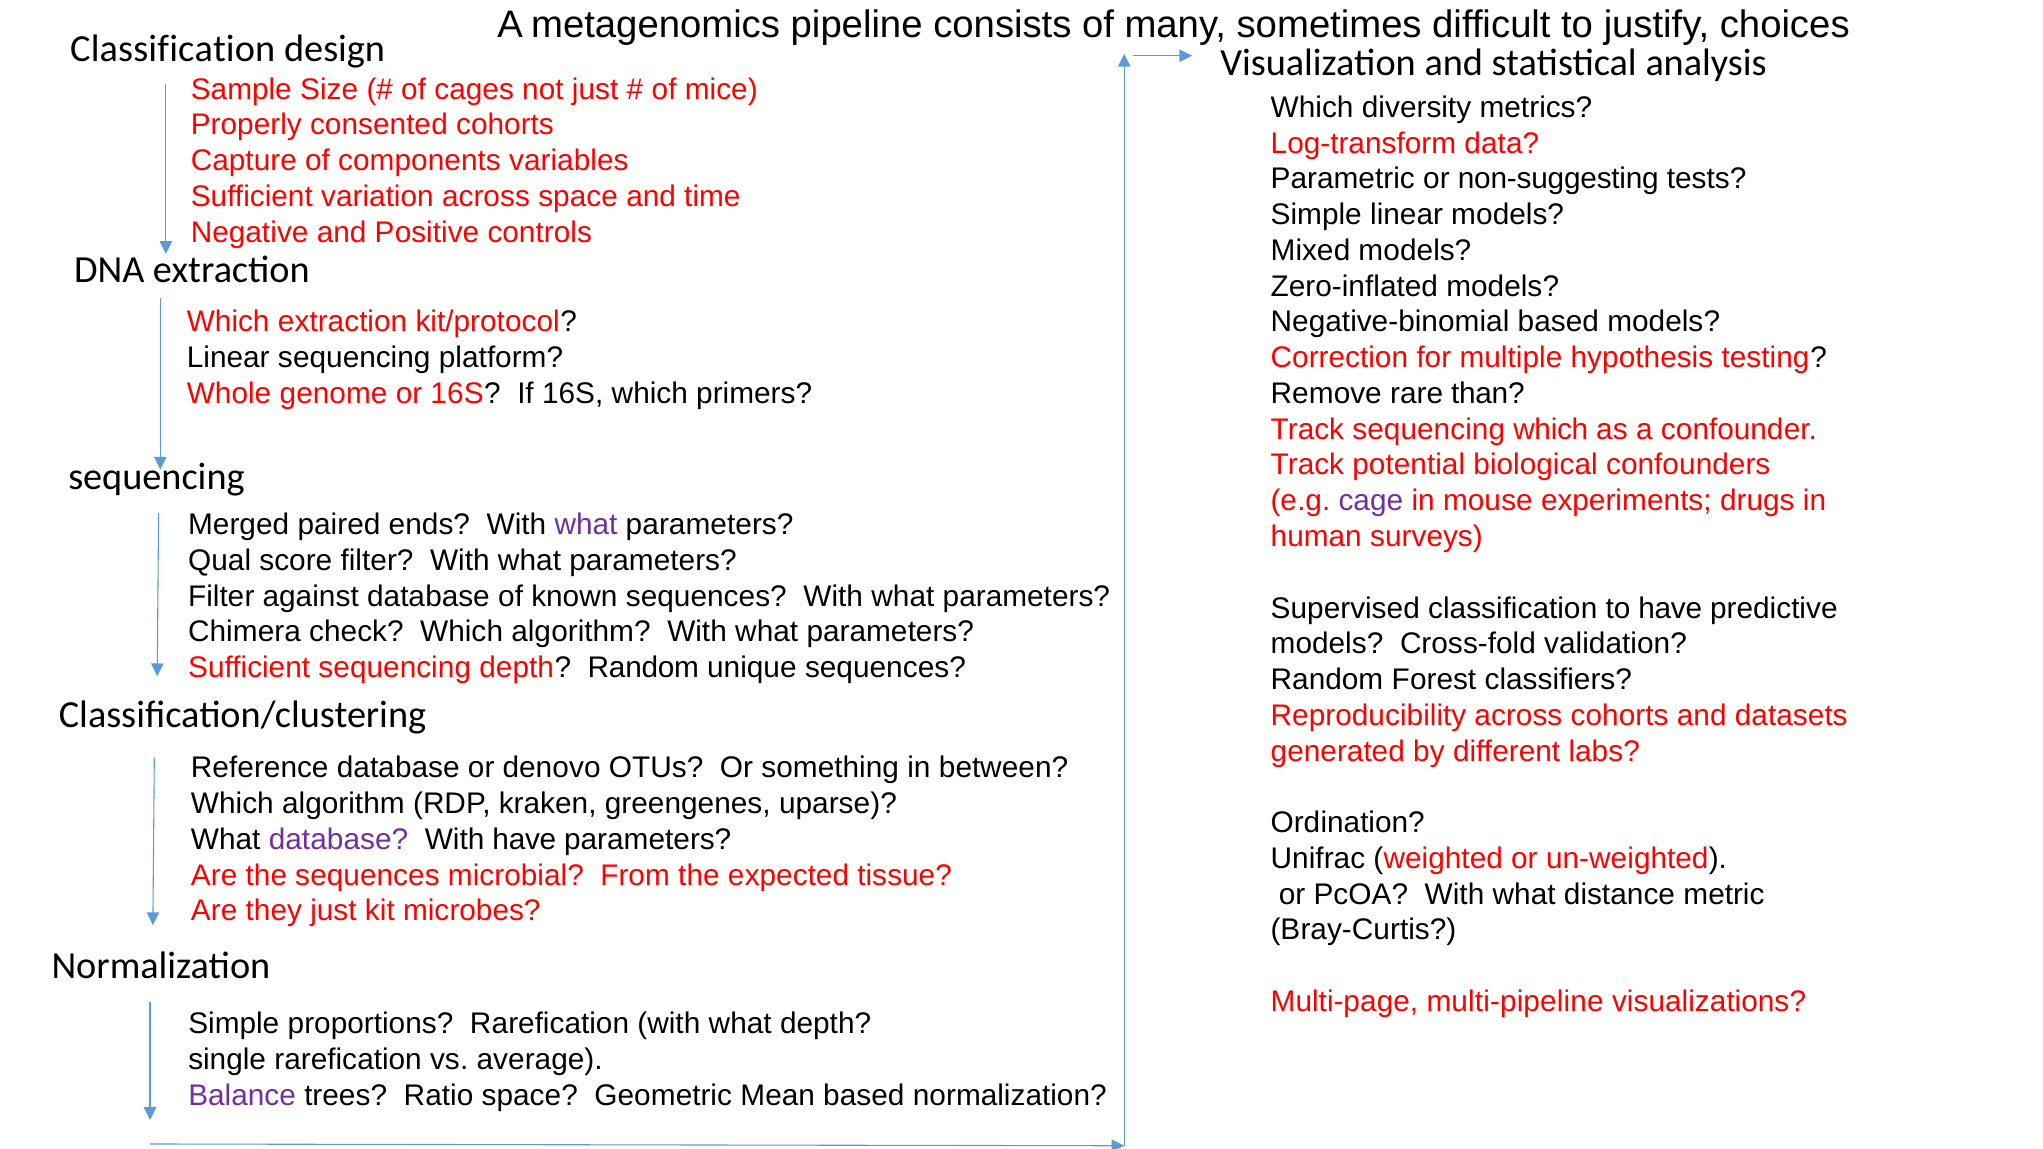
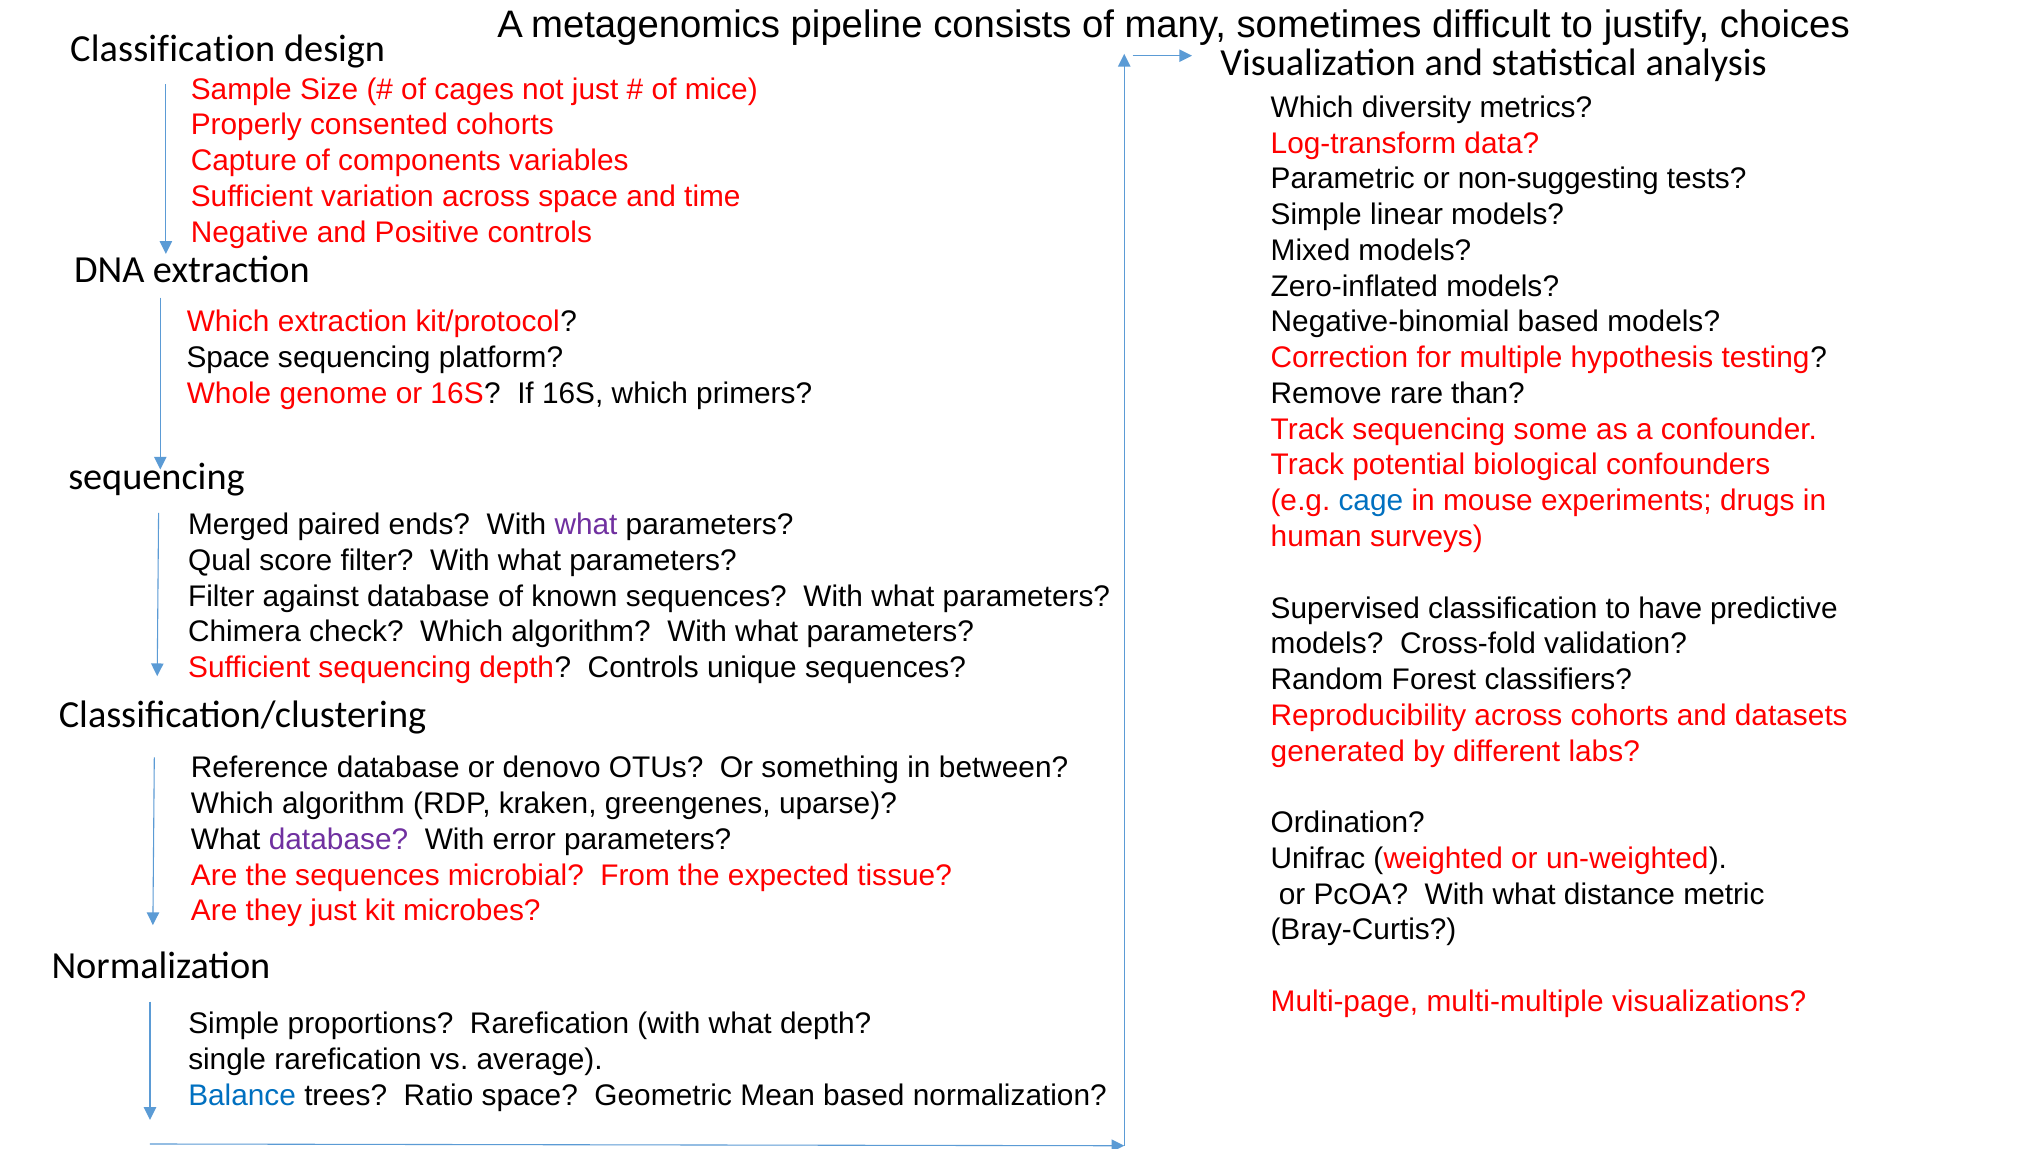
Linear at (228, 358): Linear -> Space
sequencing which: which -> some
cage colour: purple -> blue
depth Random: Random -> Controls
With have: have -> error
multi-pipeline: multi-pipeline -> multi-multiple
Balance colour: purple -> blue
